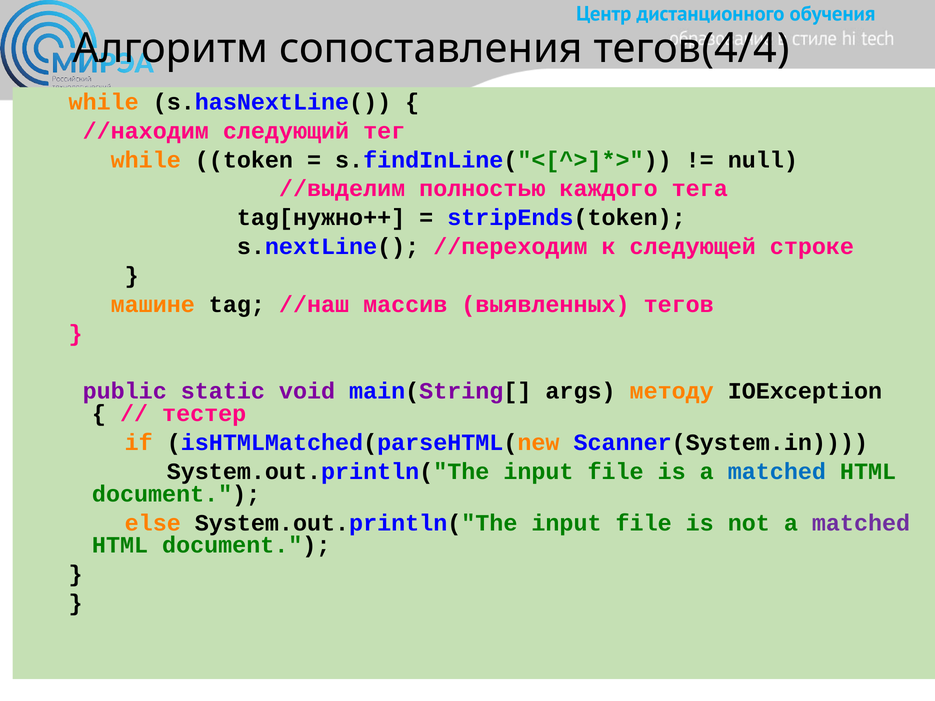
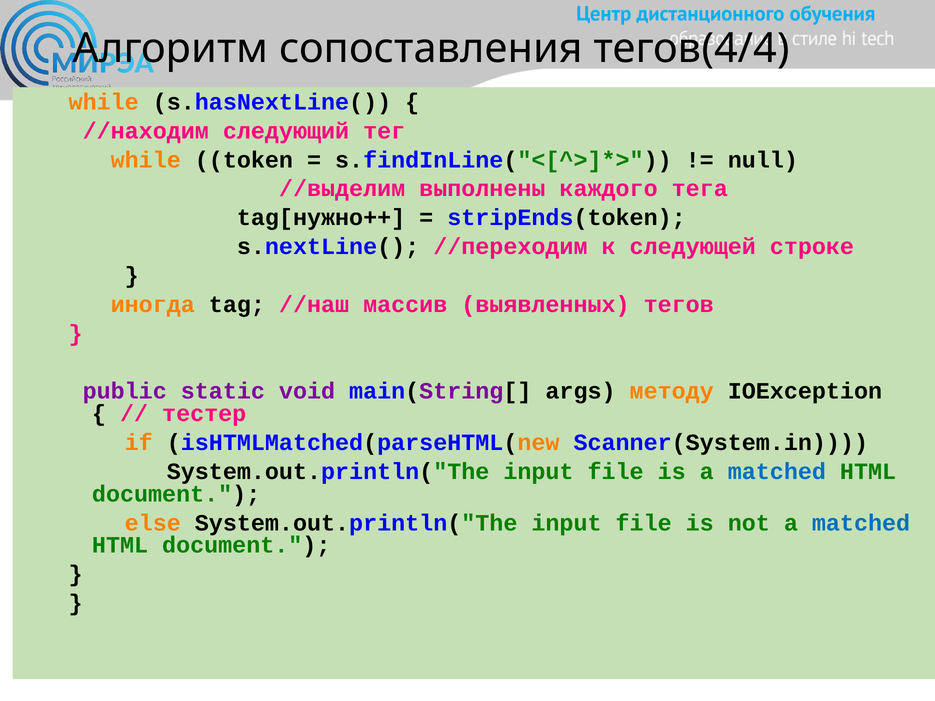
полностью: полностью -> выполнены
машине: машине -> иногда
matched at (861, 523) colour: purple -> blue
